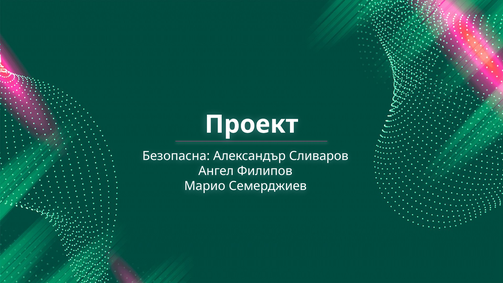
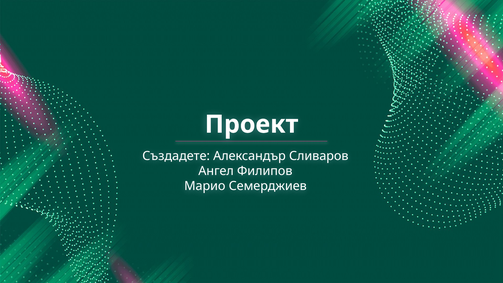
Безопасна: Безопасна -> Създадете
